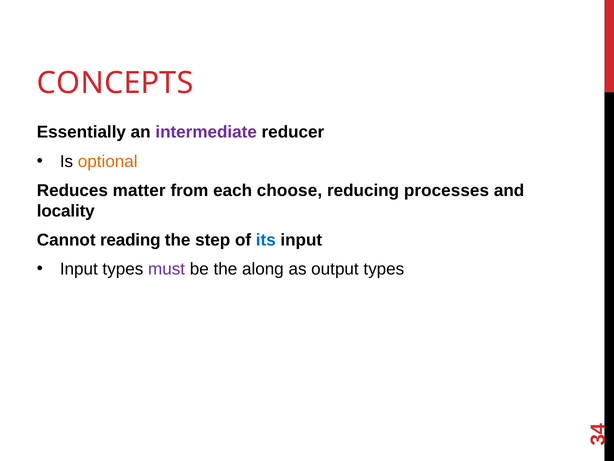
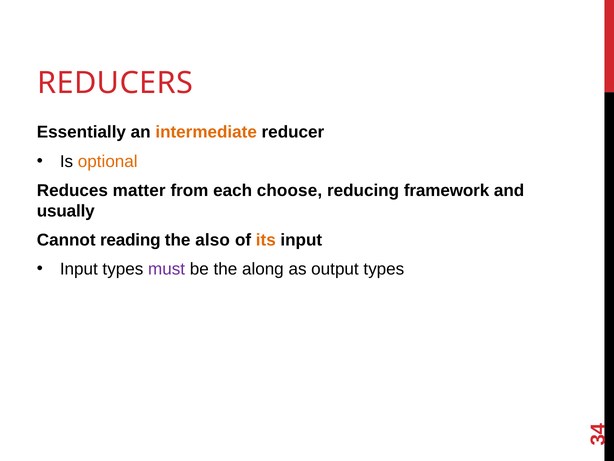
CONCEPTS: CONCEPTS -> REDUCERS
intermediate colour: purple -> orange
processes: processes -> framework
locality: locality -> usually
step: step -> also
its colour: blue -> orange
